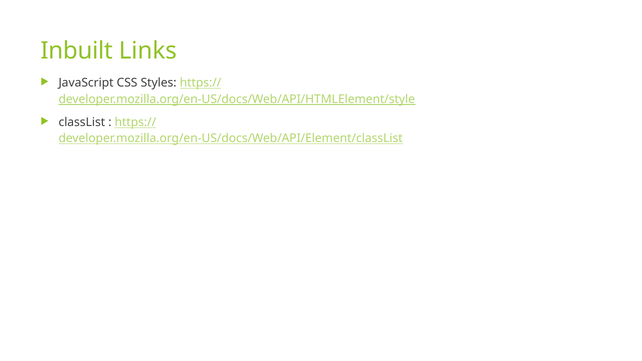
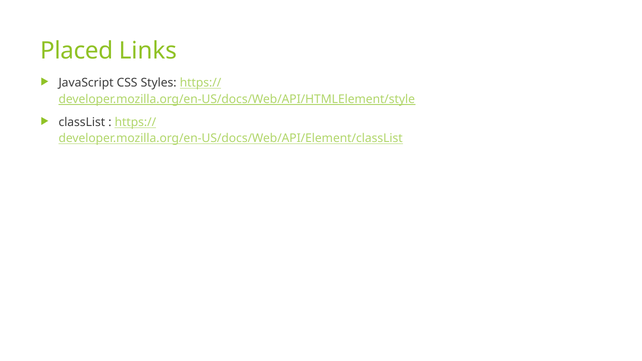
Inbuilt: Inbuilt -> Placed
